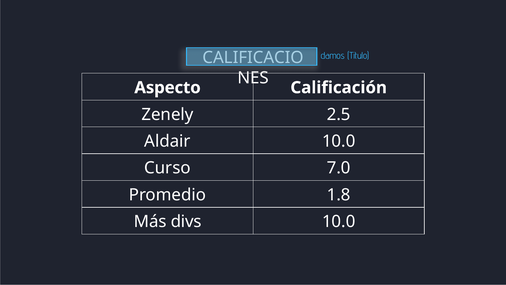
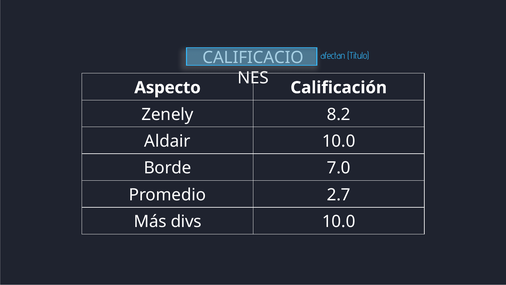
damos: damos -> afectan
2.5: 2.5 -> 8.2
Curso: Curso -> Borde
1.8: 1.8 -> 2.7
